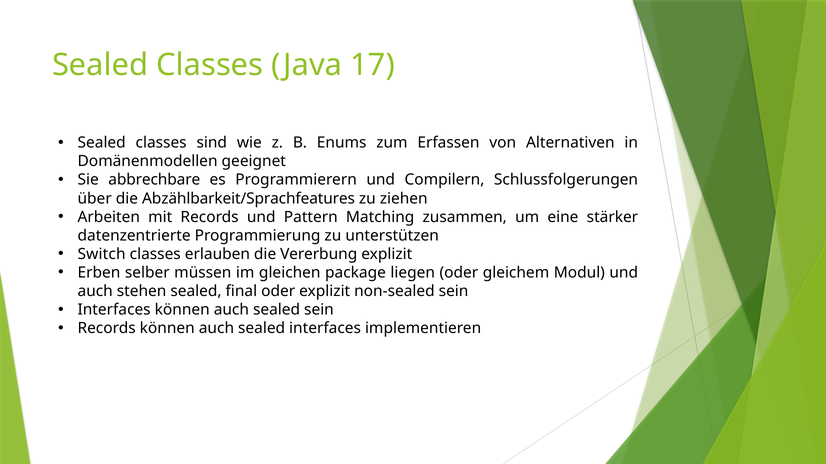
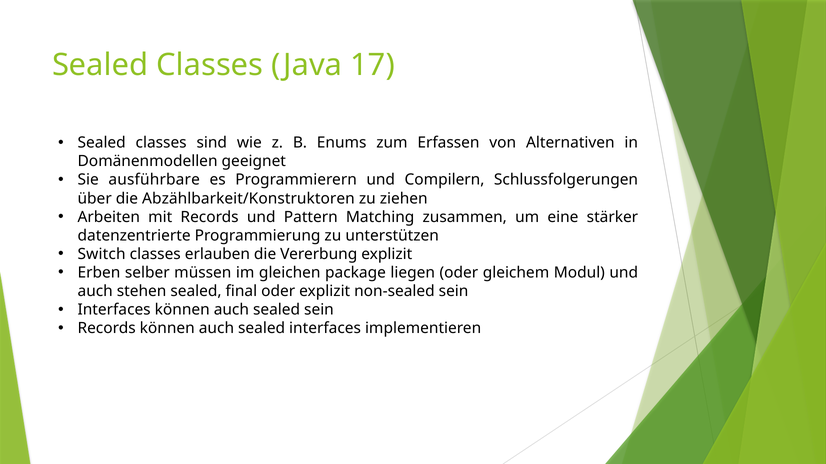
abbrechbare: abbrechbare -> ausführbare
Abzählbarkeit/Sprachfeatures: Abzählbarkeit/Sprachfeatures -> Abzählbarkeit/Konstruktoren
